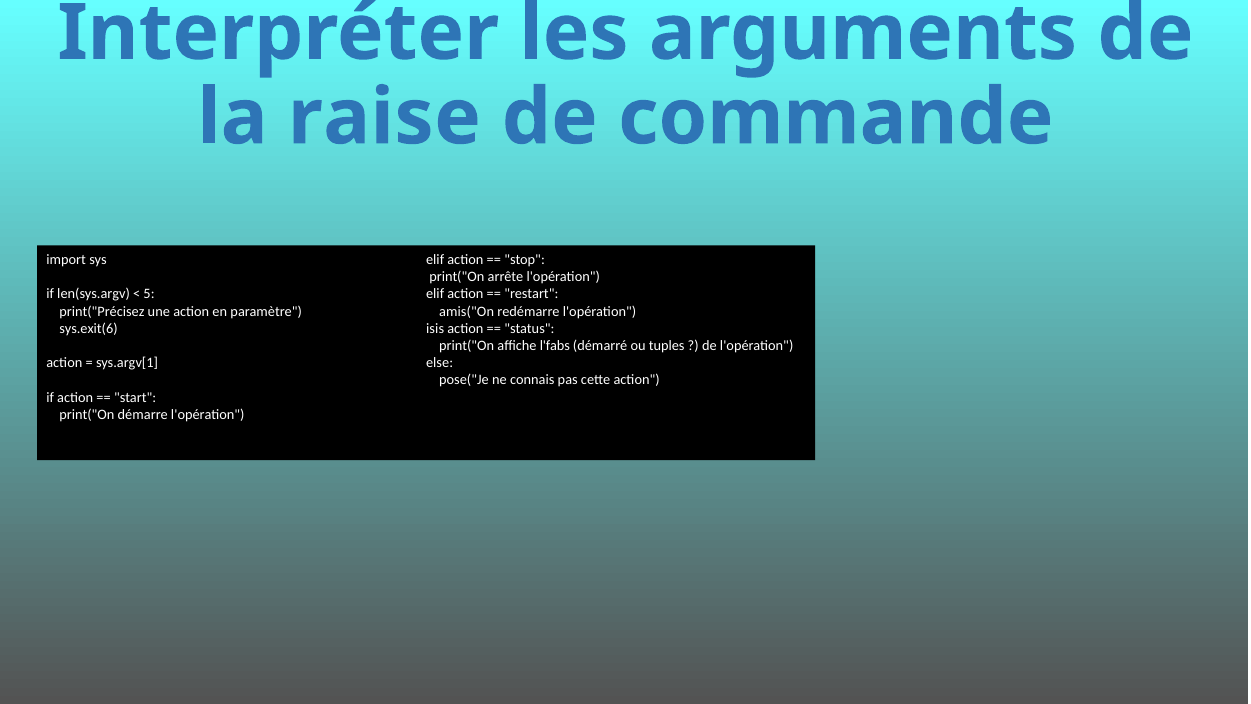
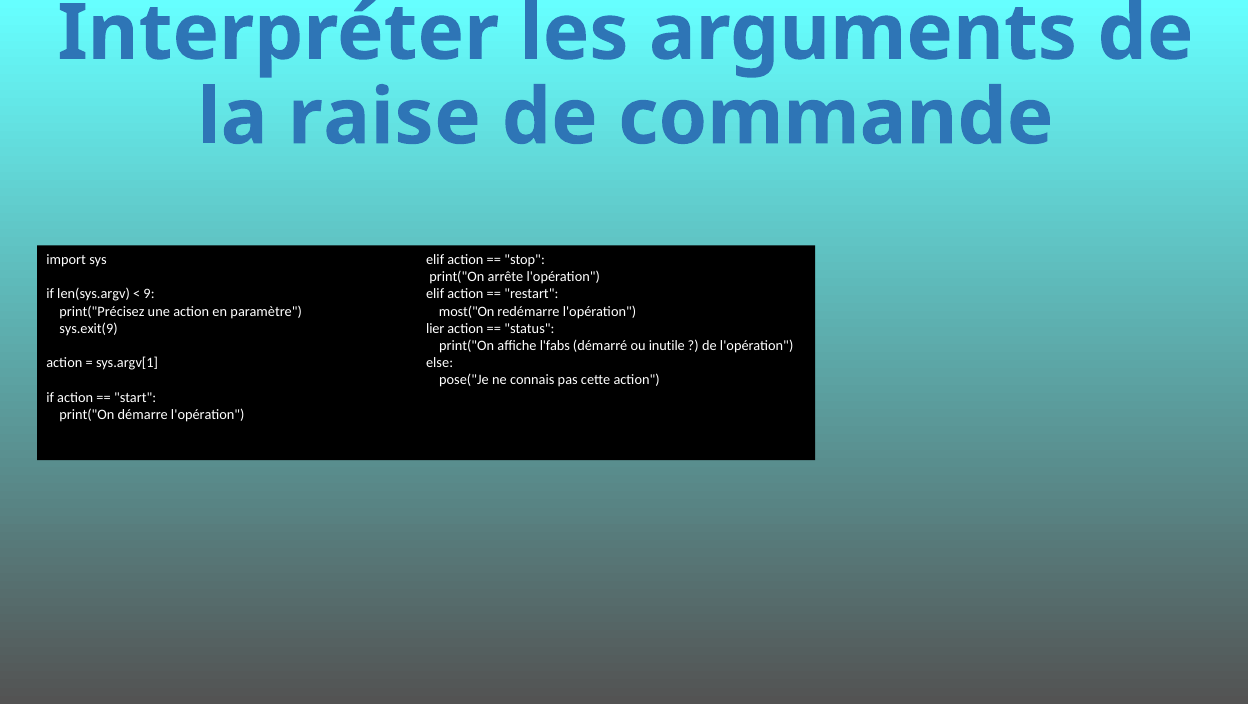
5: 5 -> 9
amis("On: amis("On -> most("On
sys.exit(6: sys.exit(6 -> sys.exit(9
isis: isis -> lier
tuples: tuples -> inutile
